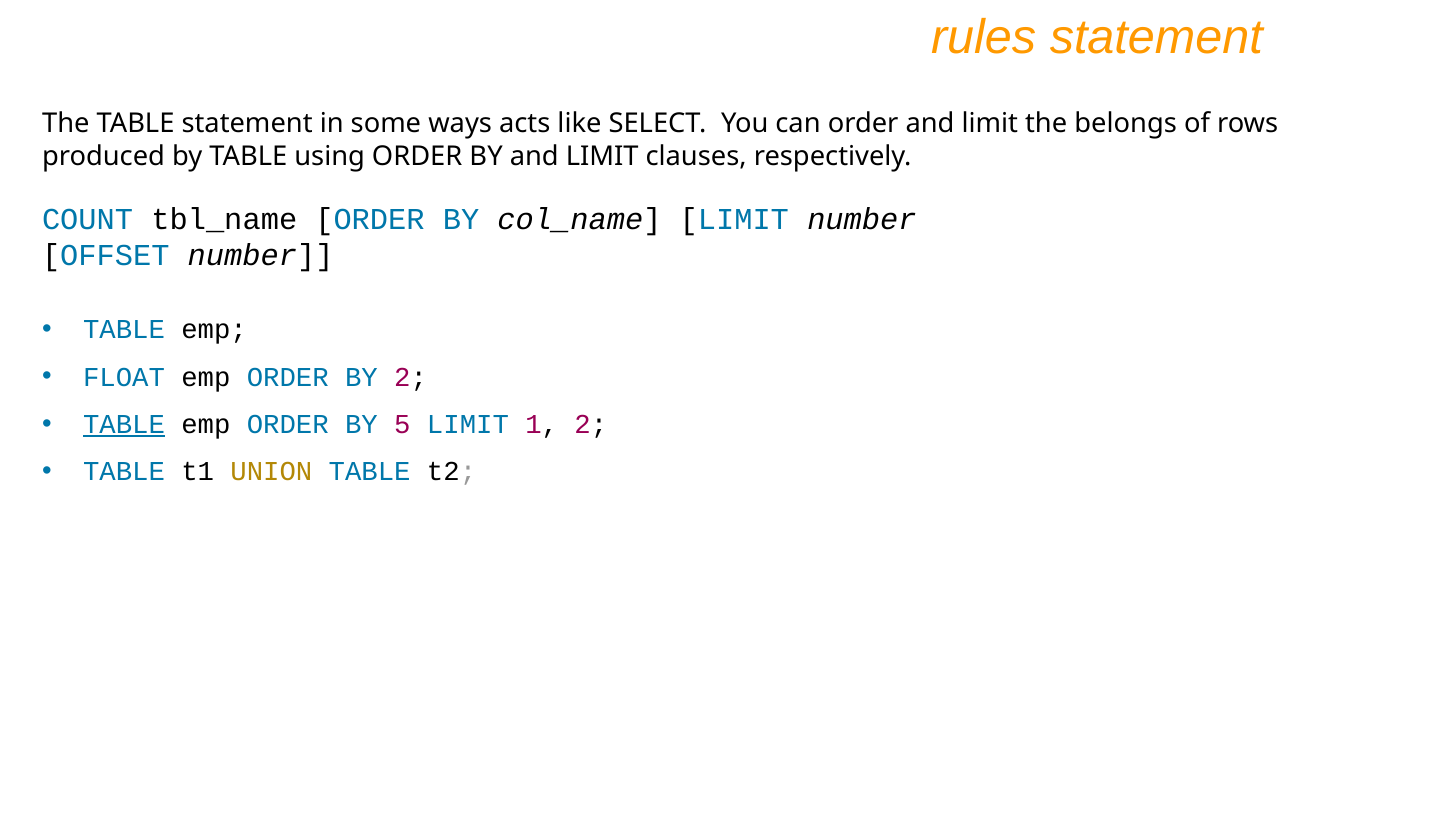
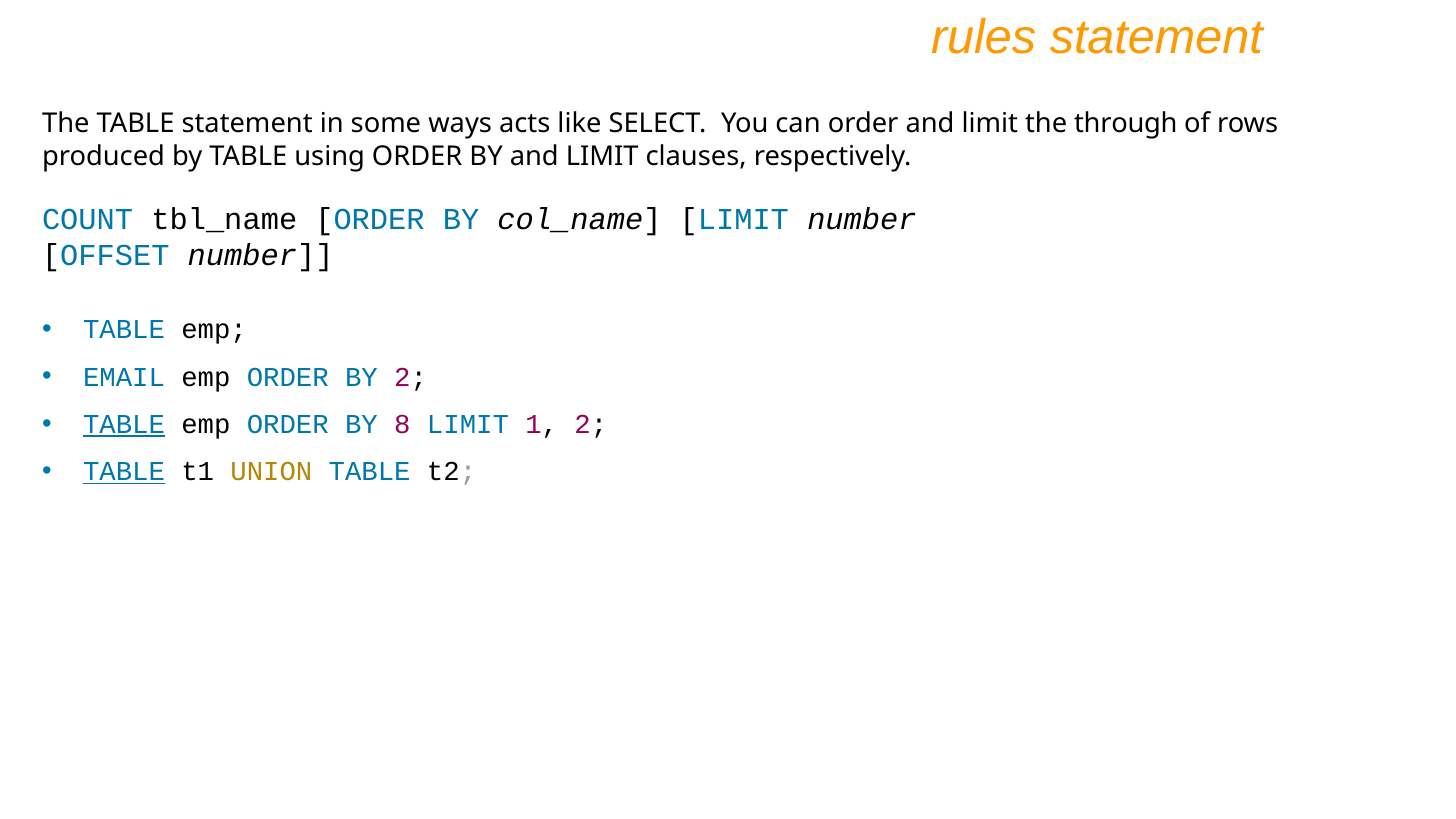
belongs: belongs -> through
FLOAT: FLOAT -> EMAIL
5: 5 -> 8
TABLE at (124, 472) underline: none -> present
